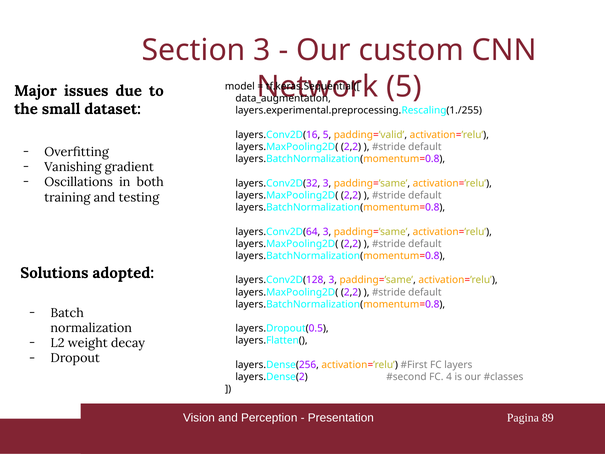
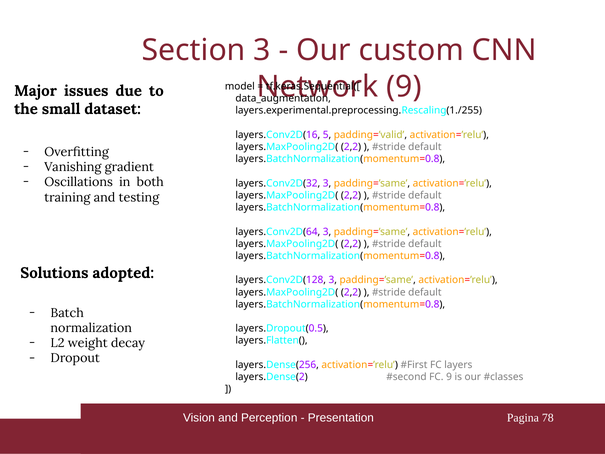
5 at (404, 87): 5 -> 9
FC 4: 4 -> 9
89: 89 -> 78
